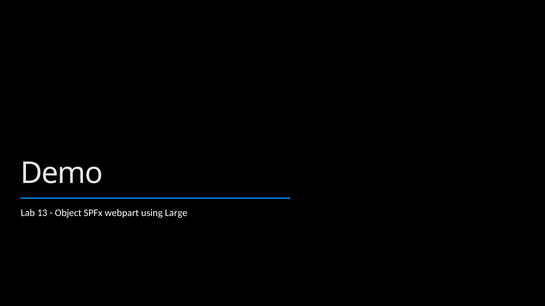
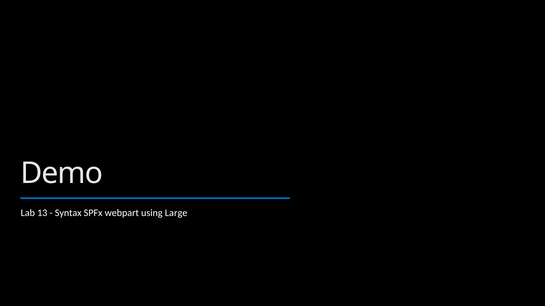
Object: Object -> Syntax
